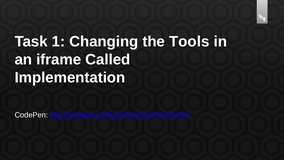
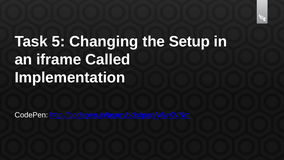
1: 1 -> 5
Tools: Tools -> Setup
